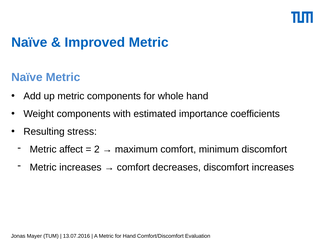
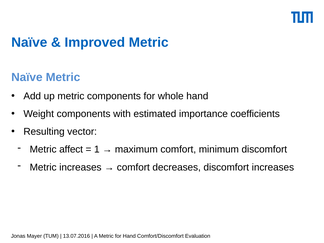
stress: stress -> vector
2: 2 -> 1
